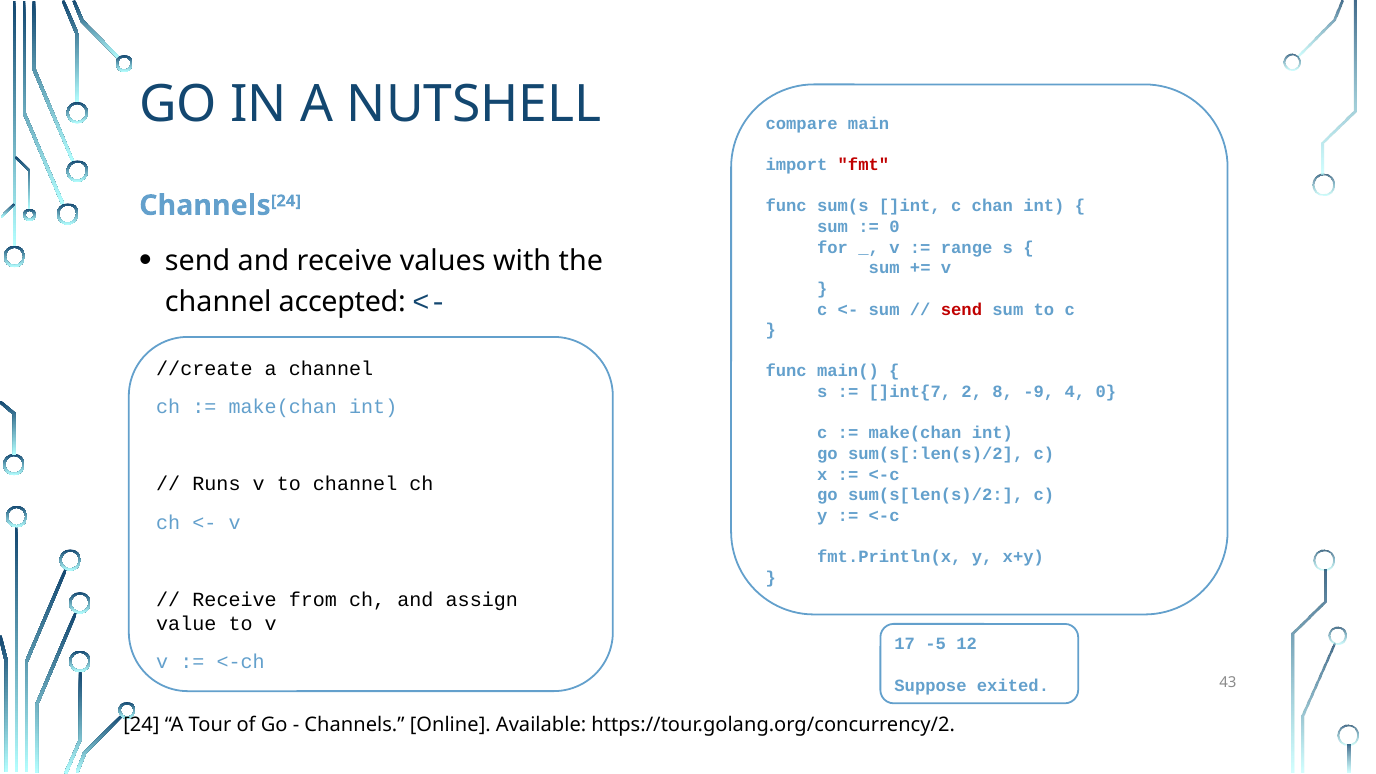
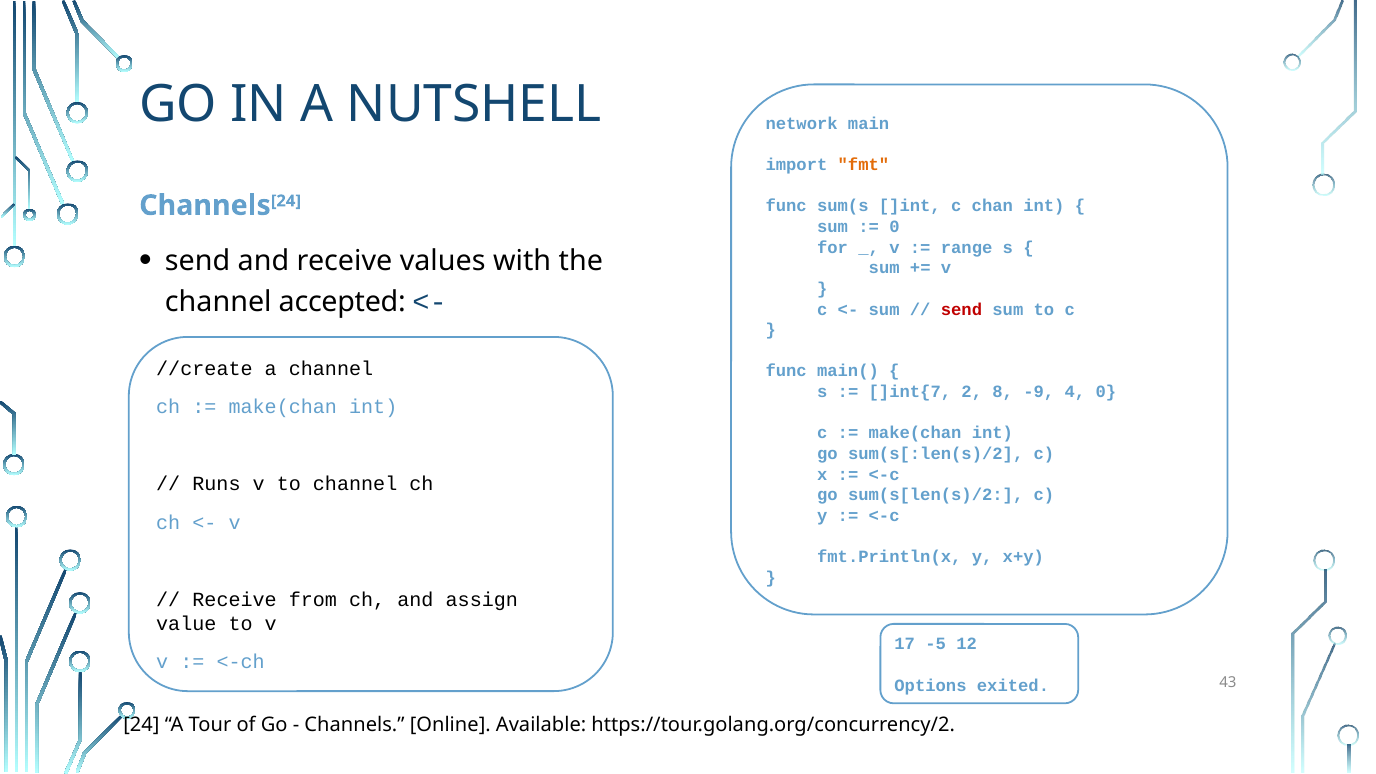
compare: compare -> network
fmt colour: red -> orange
Suppose: Suppose -> Options
